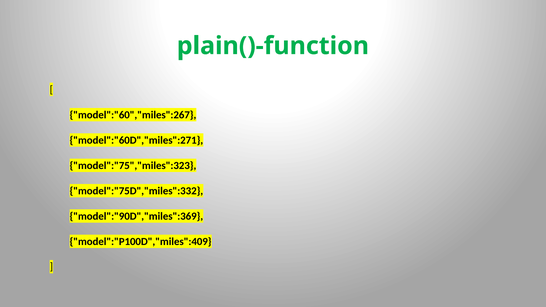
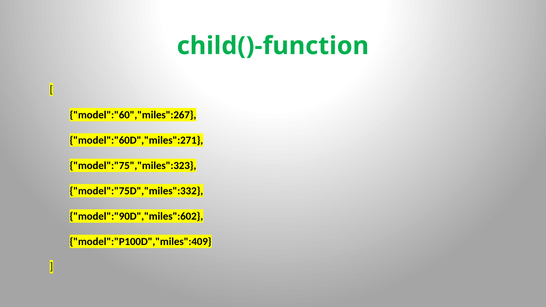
plain()-function: plain()-function -> child()-function
model":"90D","miles":369: model":"90D","miles":369 -> model":"90D","miles":602
